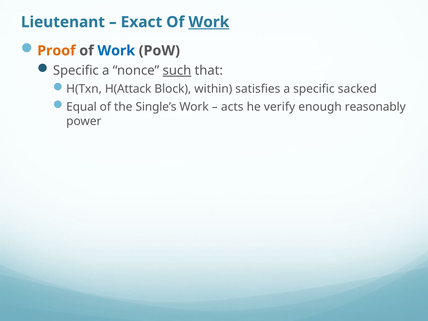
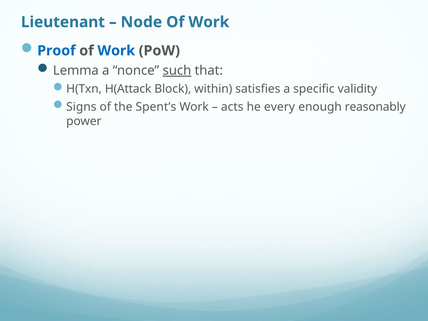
Exact: Exact -> Node
Work at (209, 22) underline: present -> none
Proof colour: orange -> blue
Specific at (76, 71): Specific -> Lemma
sacked: sacked -> validity
Equal: Equal -> Signs
Single’s: Single’s -> Spent’s
verify: verify -> every
